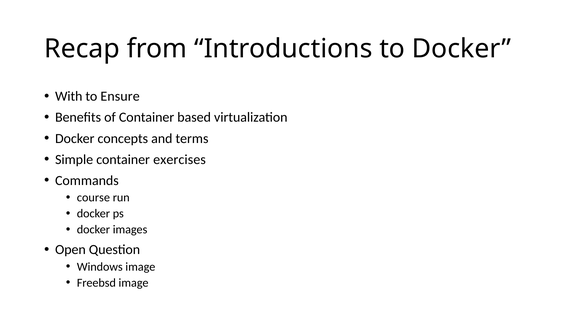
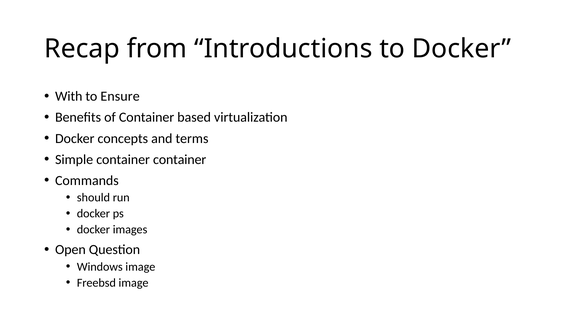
container exercises: exercises -> container
course: course -> should
